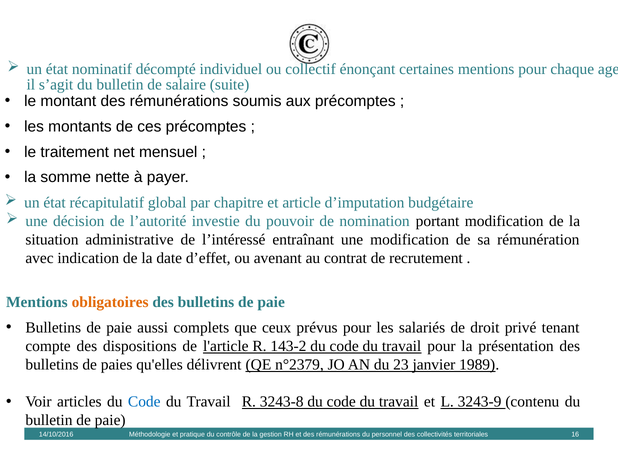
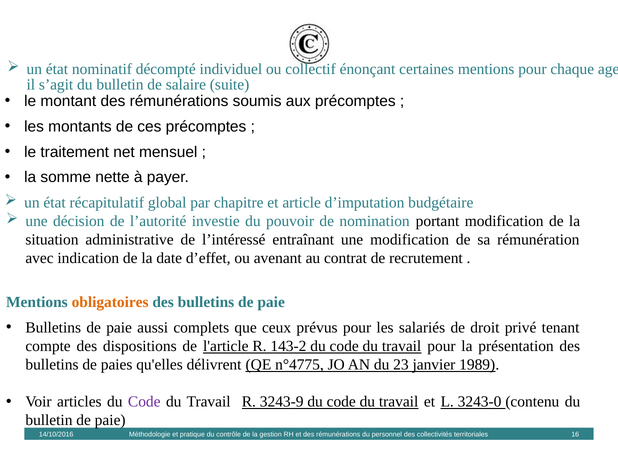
n°2379: n°2379 -> n°4775
Code at (144, 401) colour: blue -> purple
3243-8: 3243-8 -> 3243-9
3243-9: 3243-9 -> 3243-0
